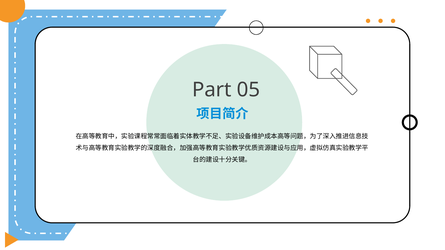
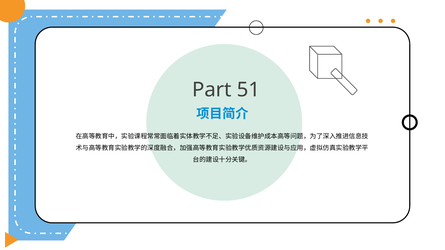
05: 05 -> 51
